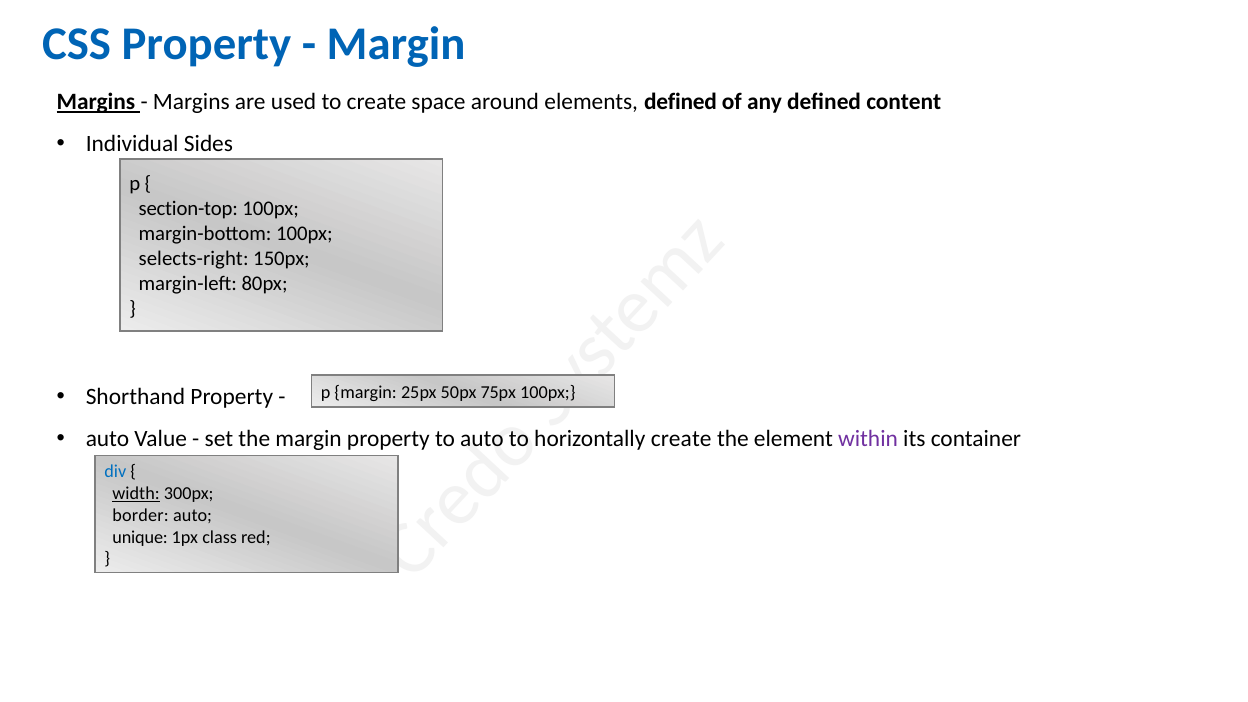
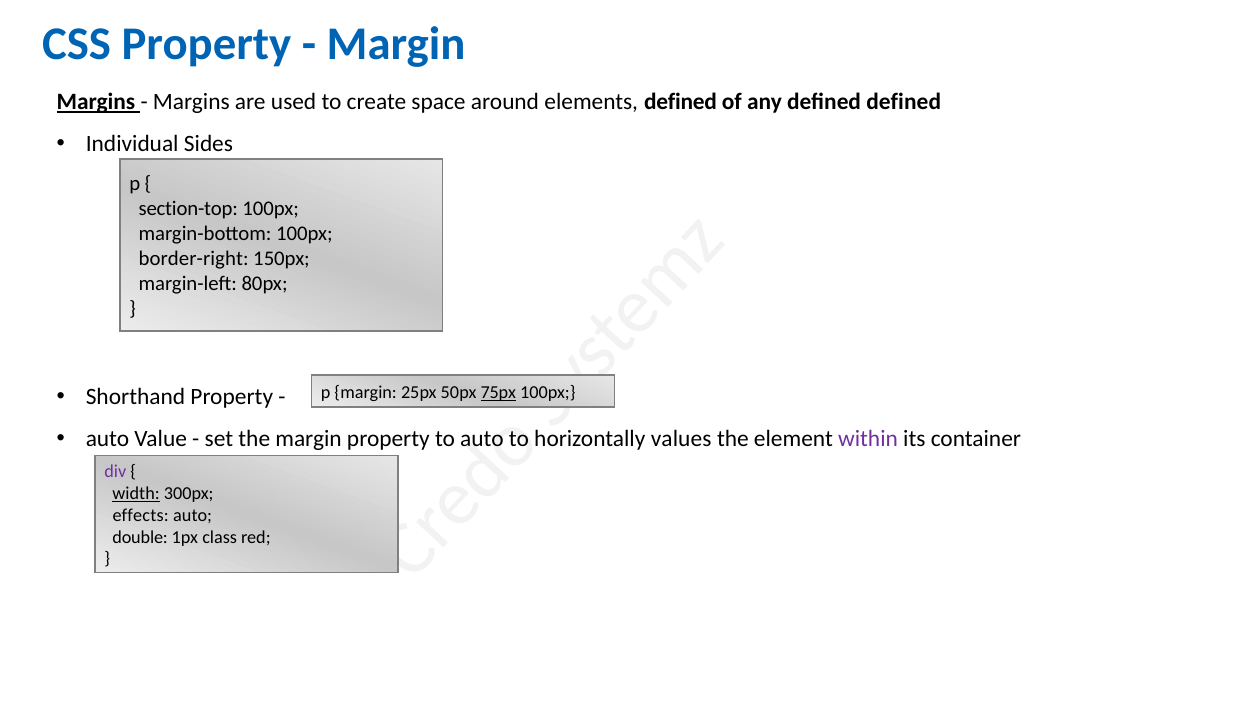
defined content: content -> defined
selects-right: selects-right -> border-right
75px underline: none -> present
create at (681, 439): create -> values
div colour: blue -> purple
border: border -> effects
unique: unique -> double
